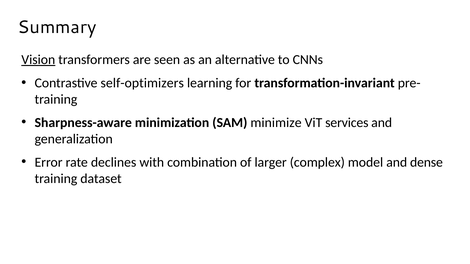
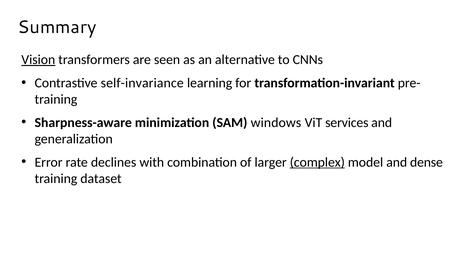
self-optimizers: self-optimizers -> self-invariance
minimize: minimize -> windows
complex underline: none -> present
